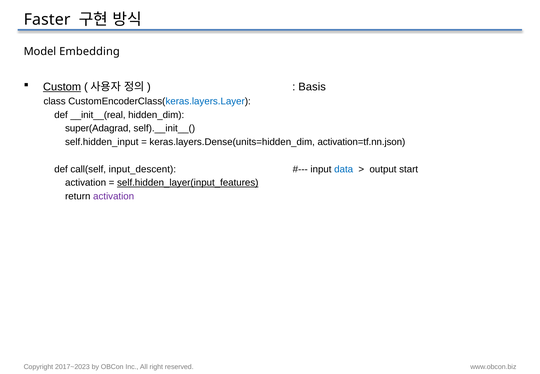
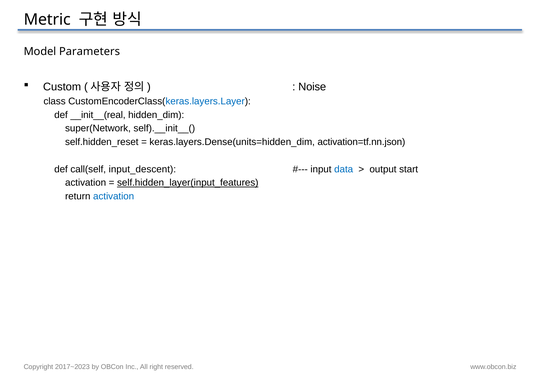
Faster: Faster -> Metric
Embedding: Embedding -> Parameters
Custom underline: present -> none
Basis: Basis -> Noise
super(Adagrad: super(Adagrad -> super(Network
self.hidden_input: self.hidden_input -> self.hidden_reset
activation at (114, 196) colour: purple -> blue
